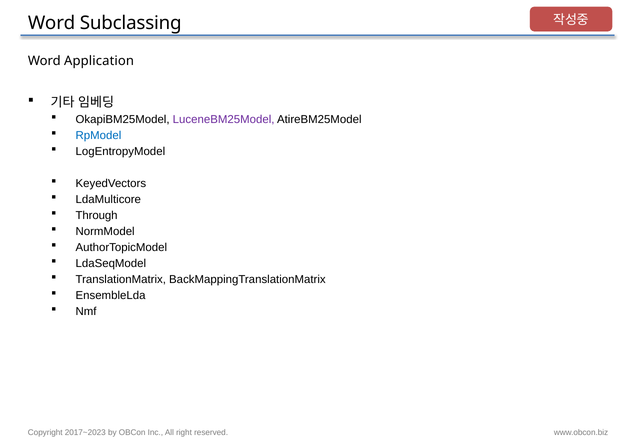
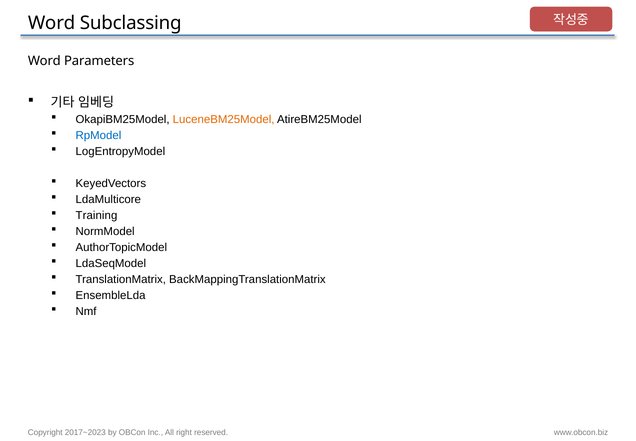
Application: Application -> Parameters
LuceneBM25Model colour: purple -> orange
Through: Through -> Training
